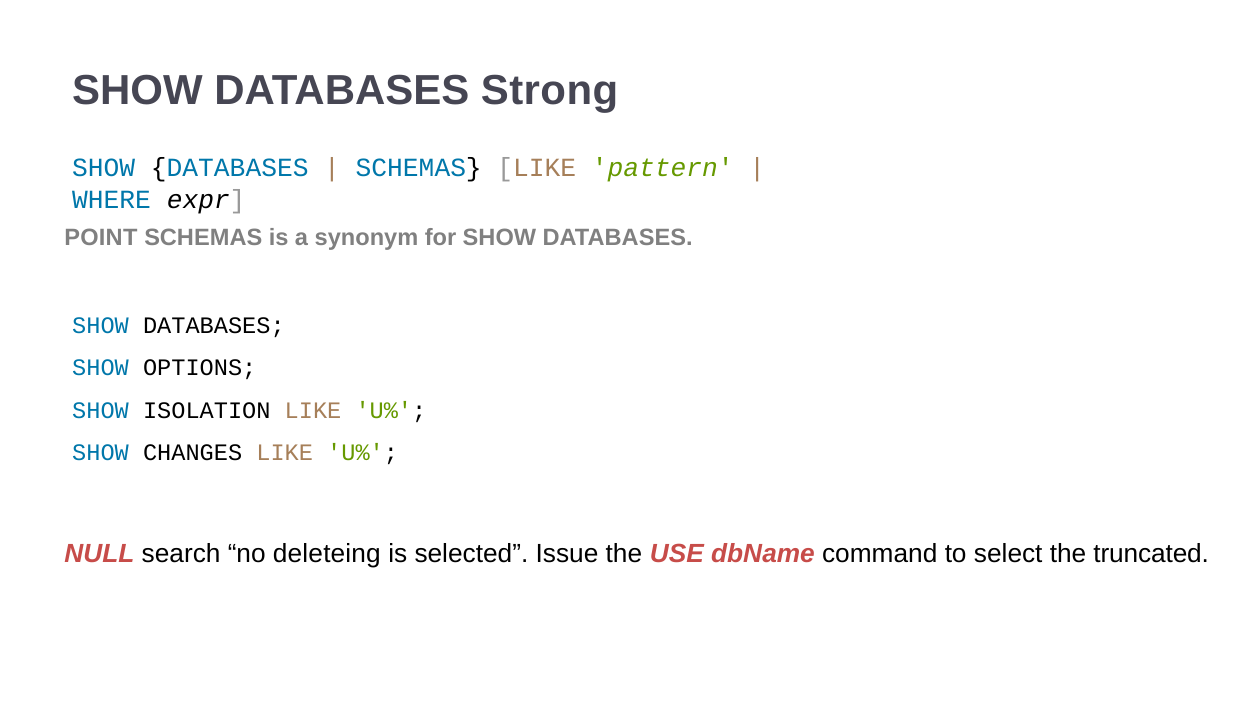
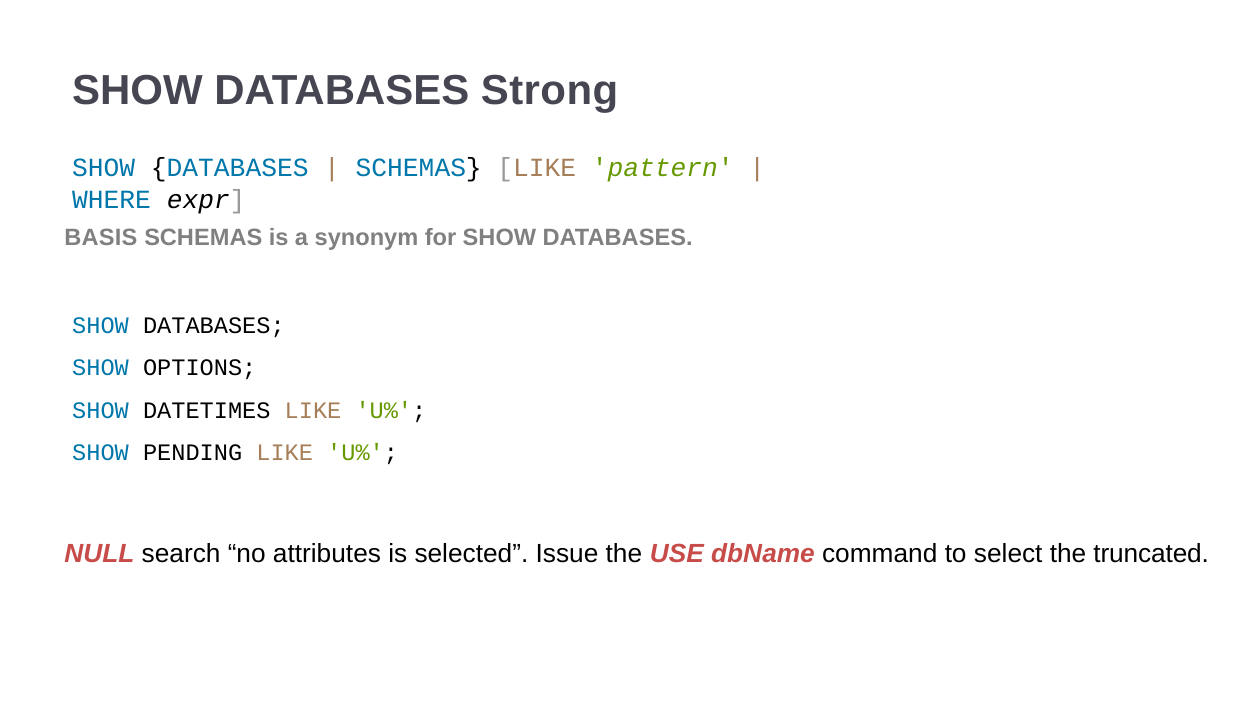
POINT: POINT -> BASIS
ISOLATION: ISOLATION -> DATETIMES
CHANGES: CHANGES -> PENDING
deleteing: deleteing -> attributes
